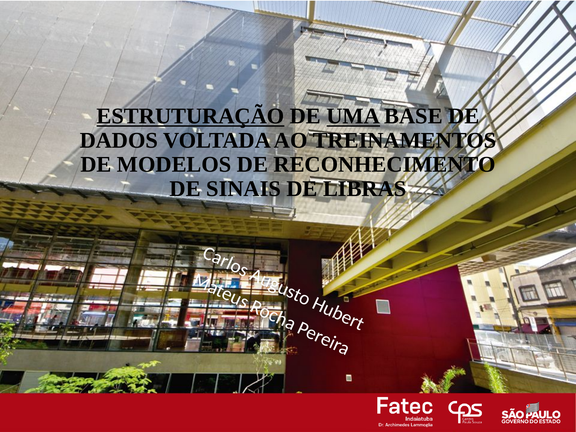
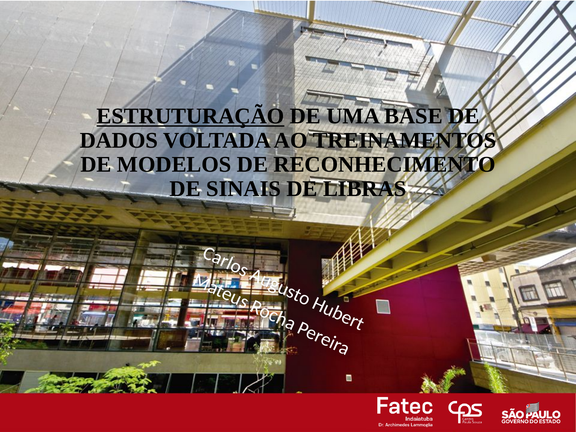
UMA underline: present -> none
